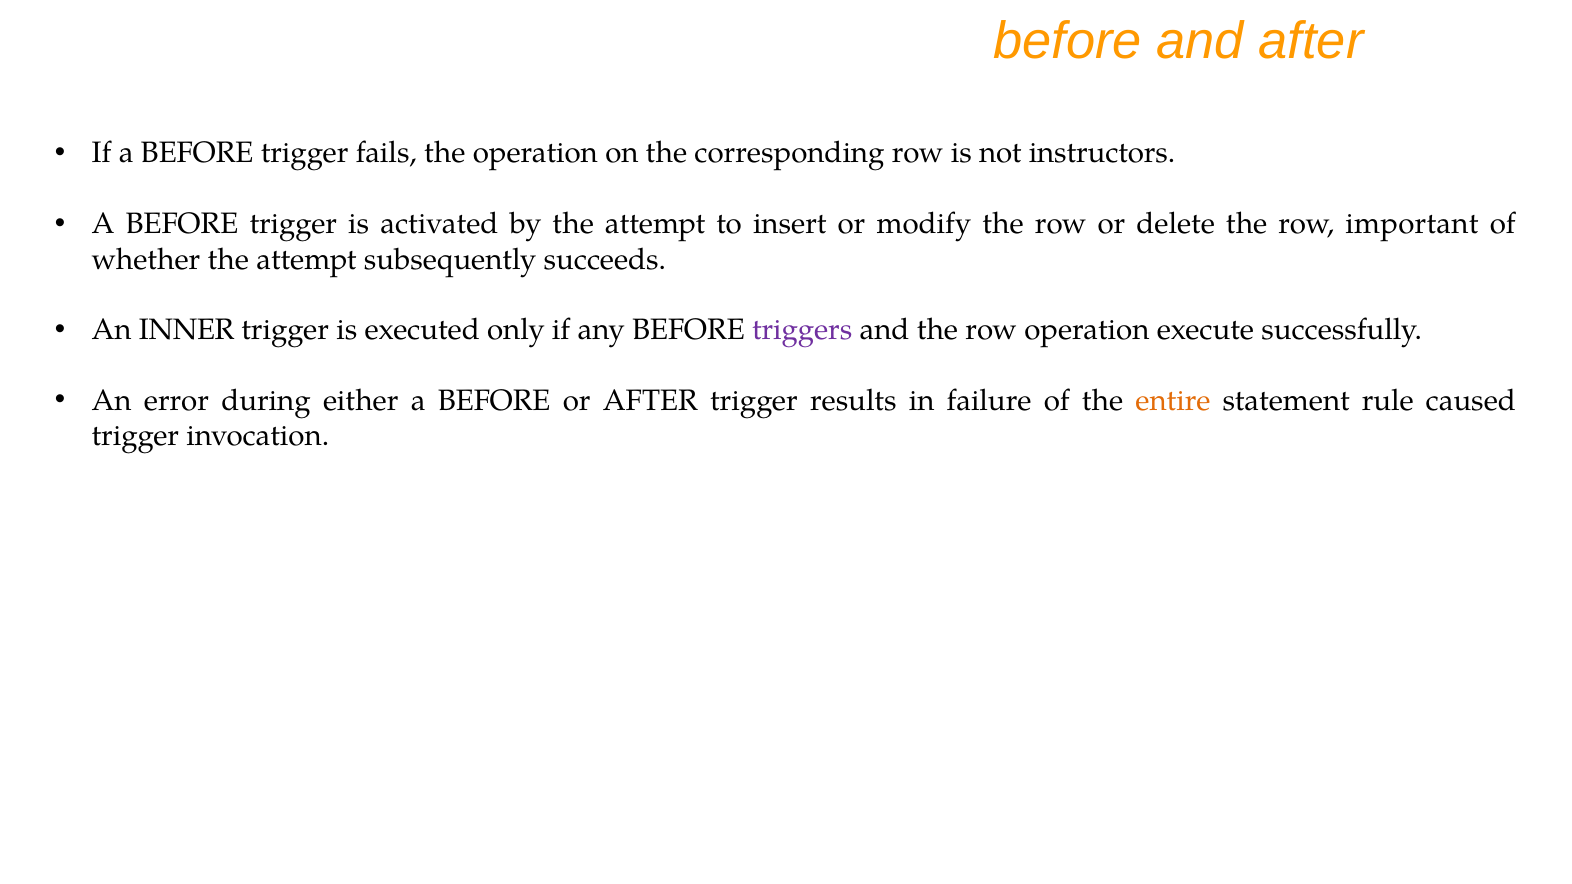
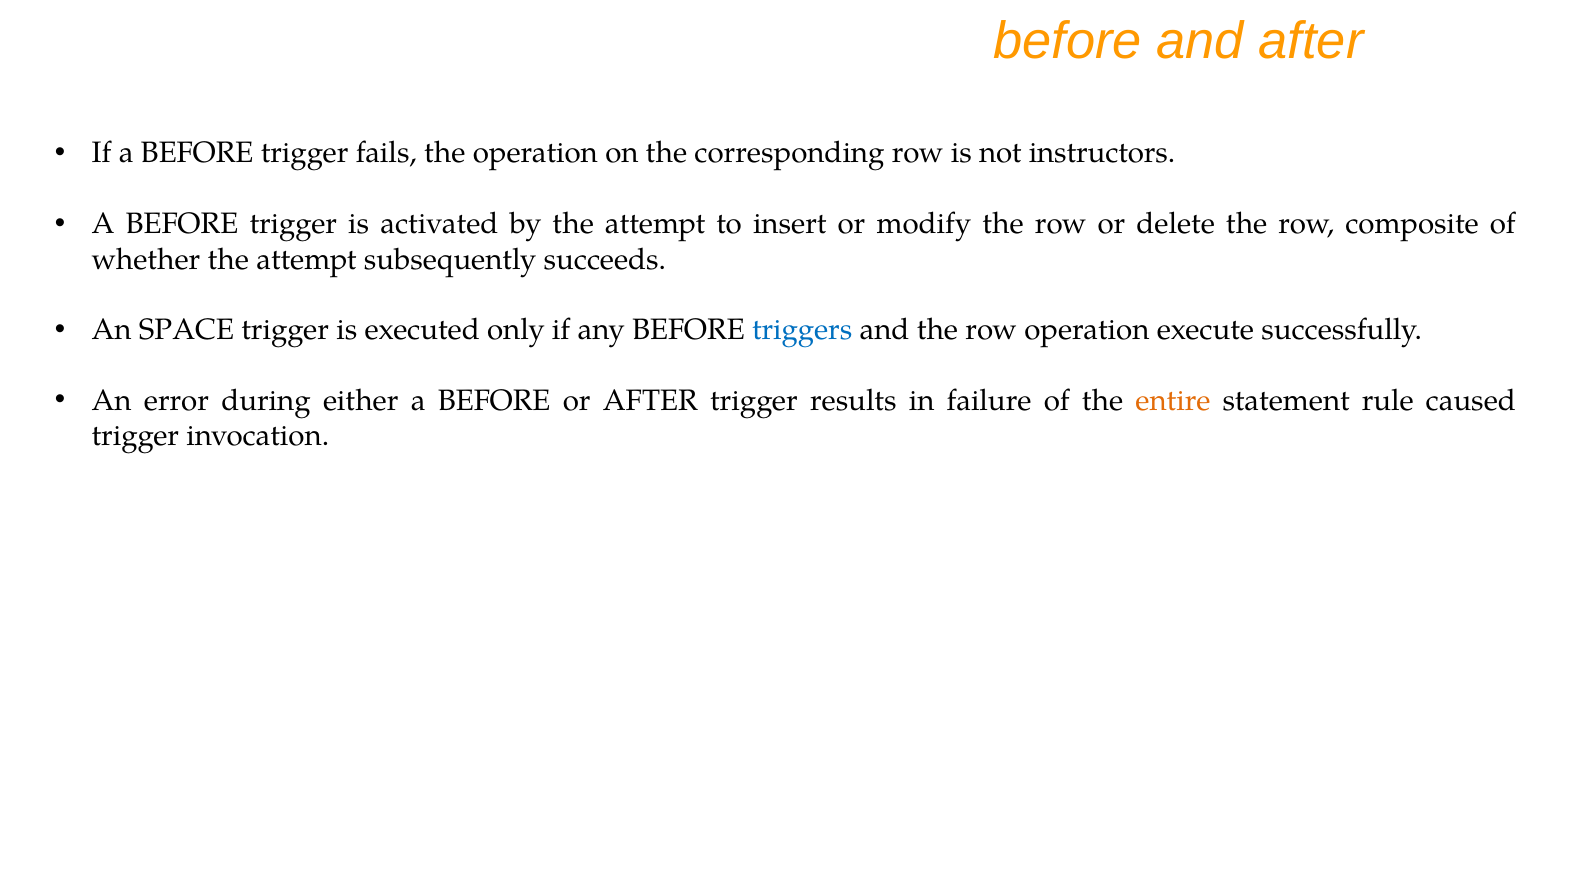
important: important -> composite
INNER: INNER -> SPACE
triggers colour: purple -> blue
